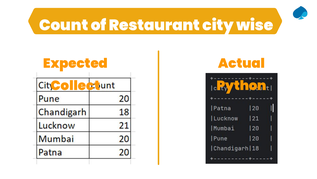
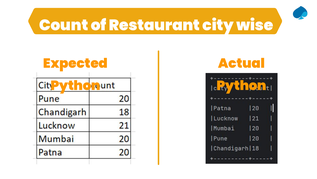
Collect at (75, 85): Collect -> Python
